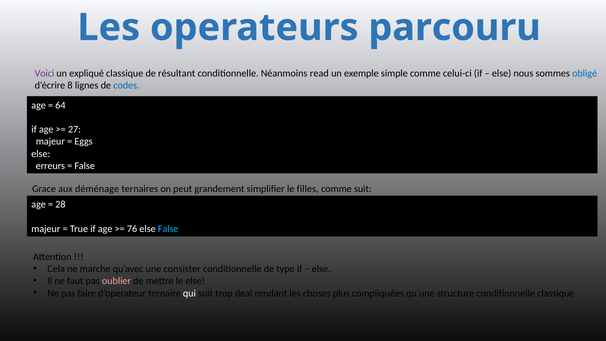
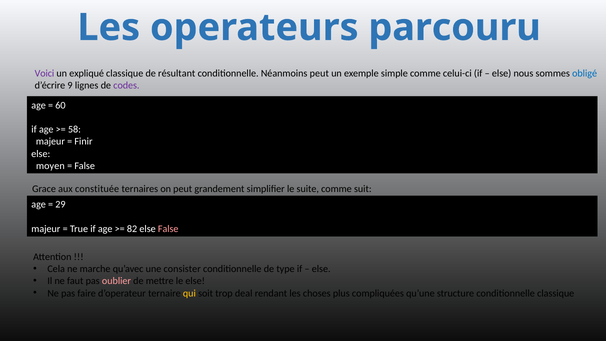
Néanmoins read: read -> peut
8: 8 -> 9
codes colour: blue -> purple
64: 64 -> 60
27: 27 -> 58
Eggs: Eggs -> Finir
erreurs: erreurs -> moyen
déménage: déménage -> constituée
filles: filles -> suite
28: 28 -> 29
76 at (132, 229): 76 -> 82
False at (168, 229) colour: light blue -> pink
qui colour: white -> yellow
